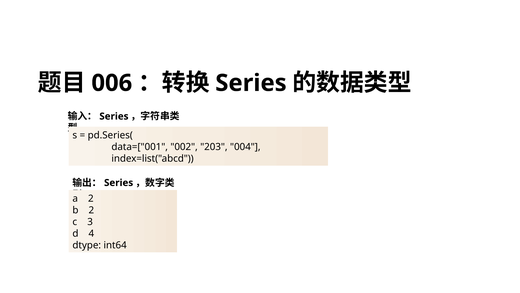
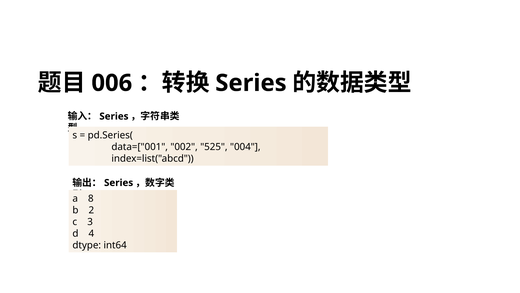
203: 203 -> 525
2 at (91, 198): 2 -> 8
